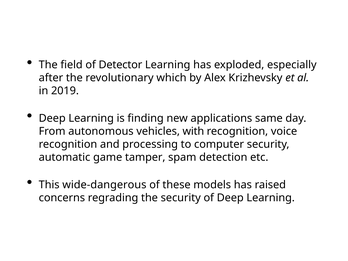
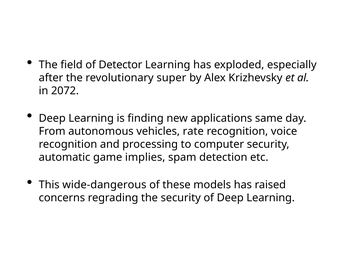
which: which -> super
2019: 2019 -> 2072
with: with -> rate
tamper: tamper -> implies
